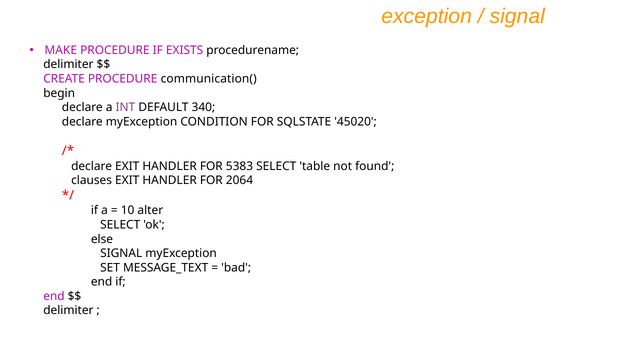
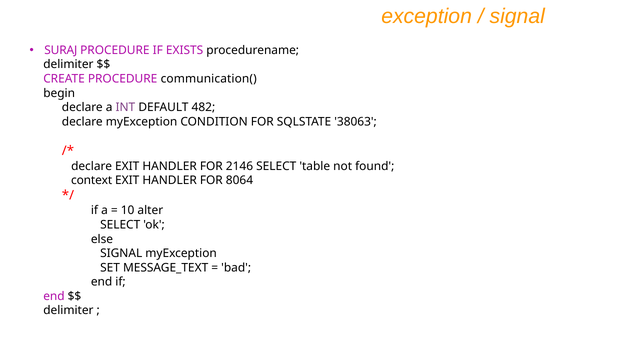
MAKE: MAKE -> SURAJ
340: 340 -> 482
45020: 45020 -> 38063
5383: 5383 -> 2146
clauses: clauses -> context
2064: 2064 -> 8064
